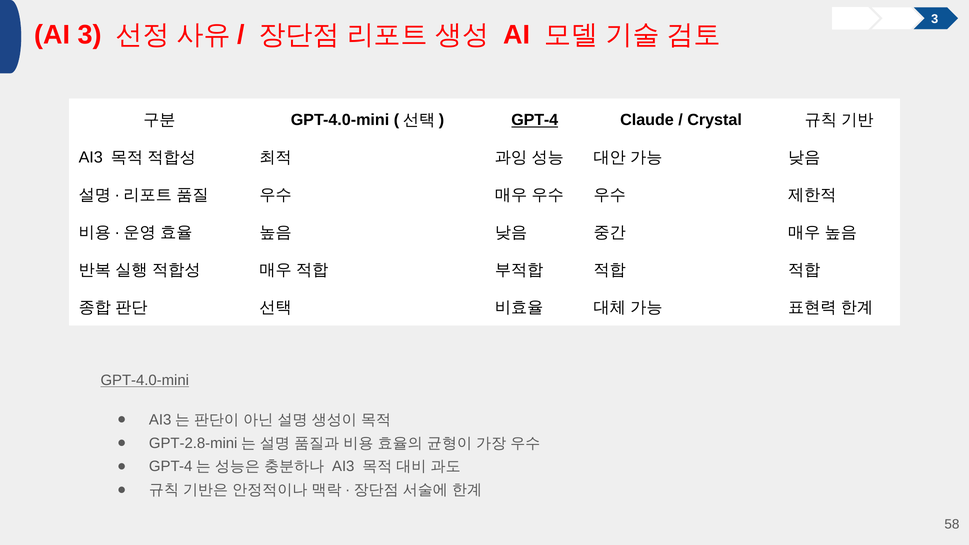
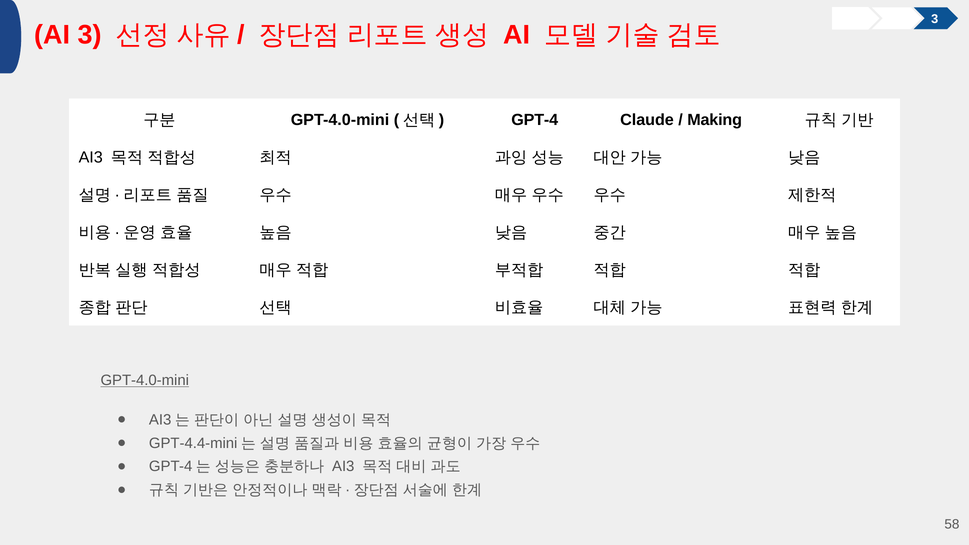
GPT-4 at (535, 120) underline: present -> none
Crystal: Crystal -> Making
GPT-2.8-mini: GPT-2.8-mini -> GPT-4.4-mini
